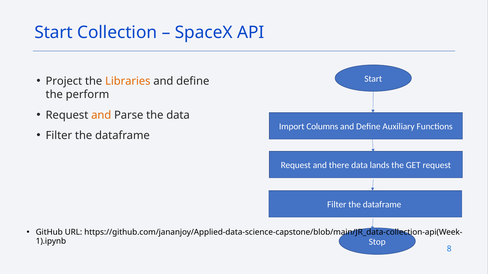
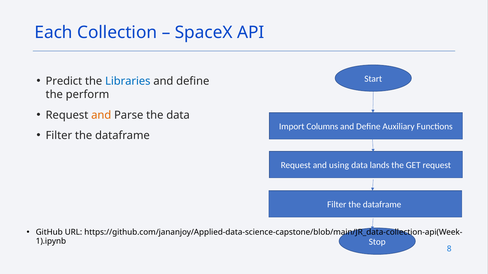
Start at (54, 33): Start -> Each
Project: Project -> Predict
Libraries colour: orange -> blue
there: there -> using
